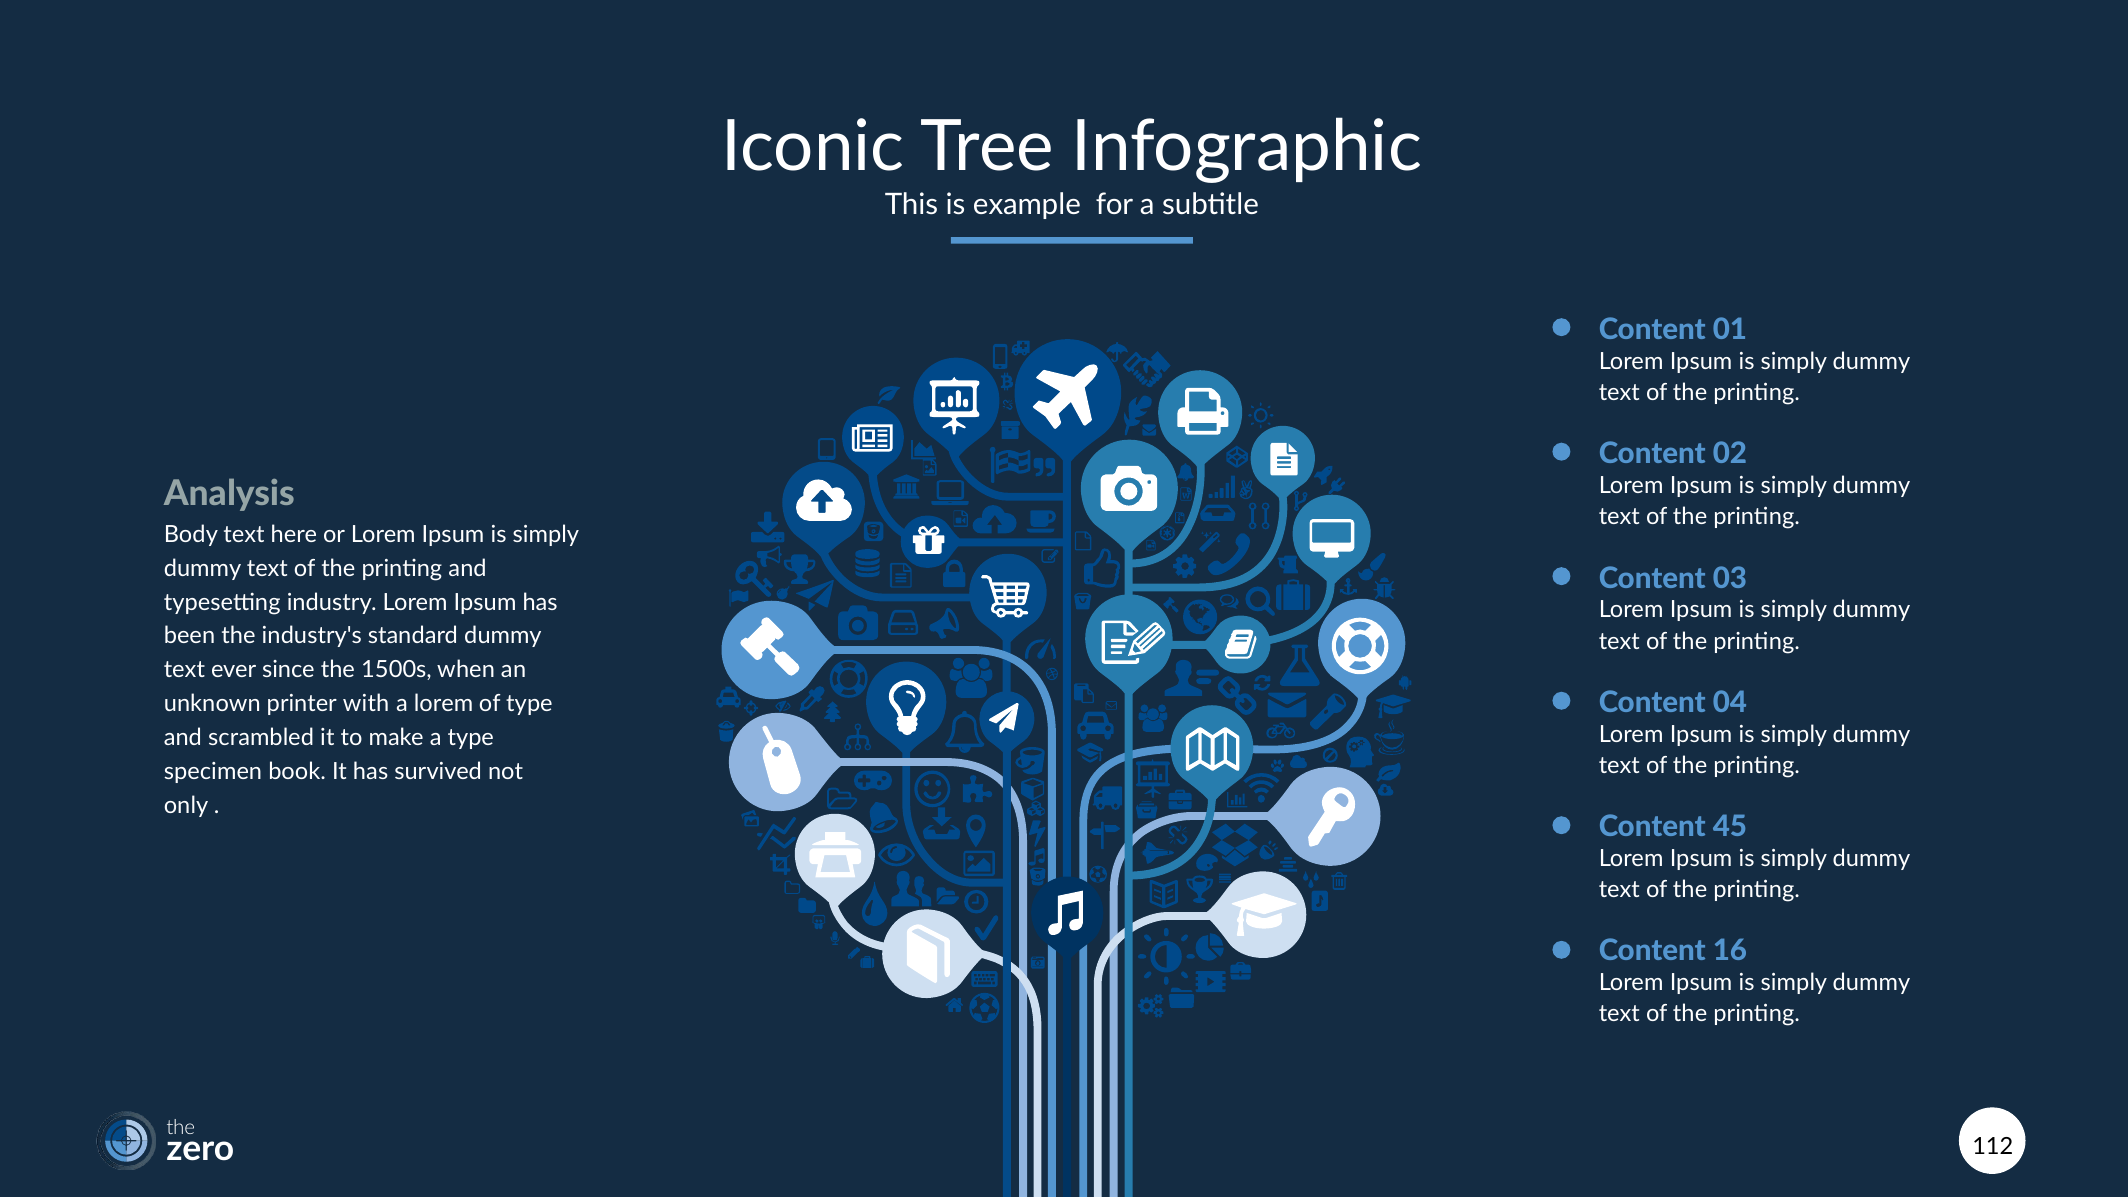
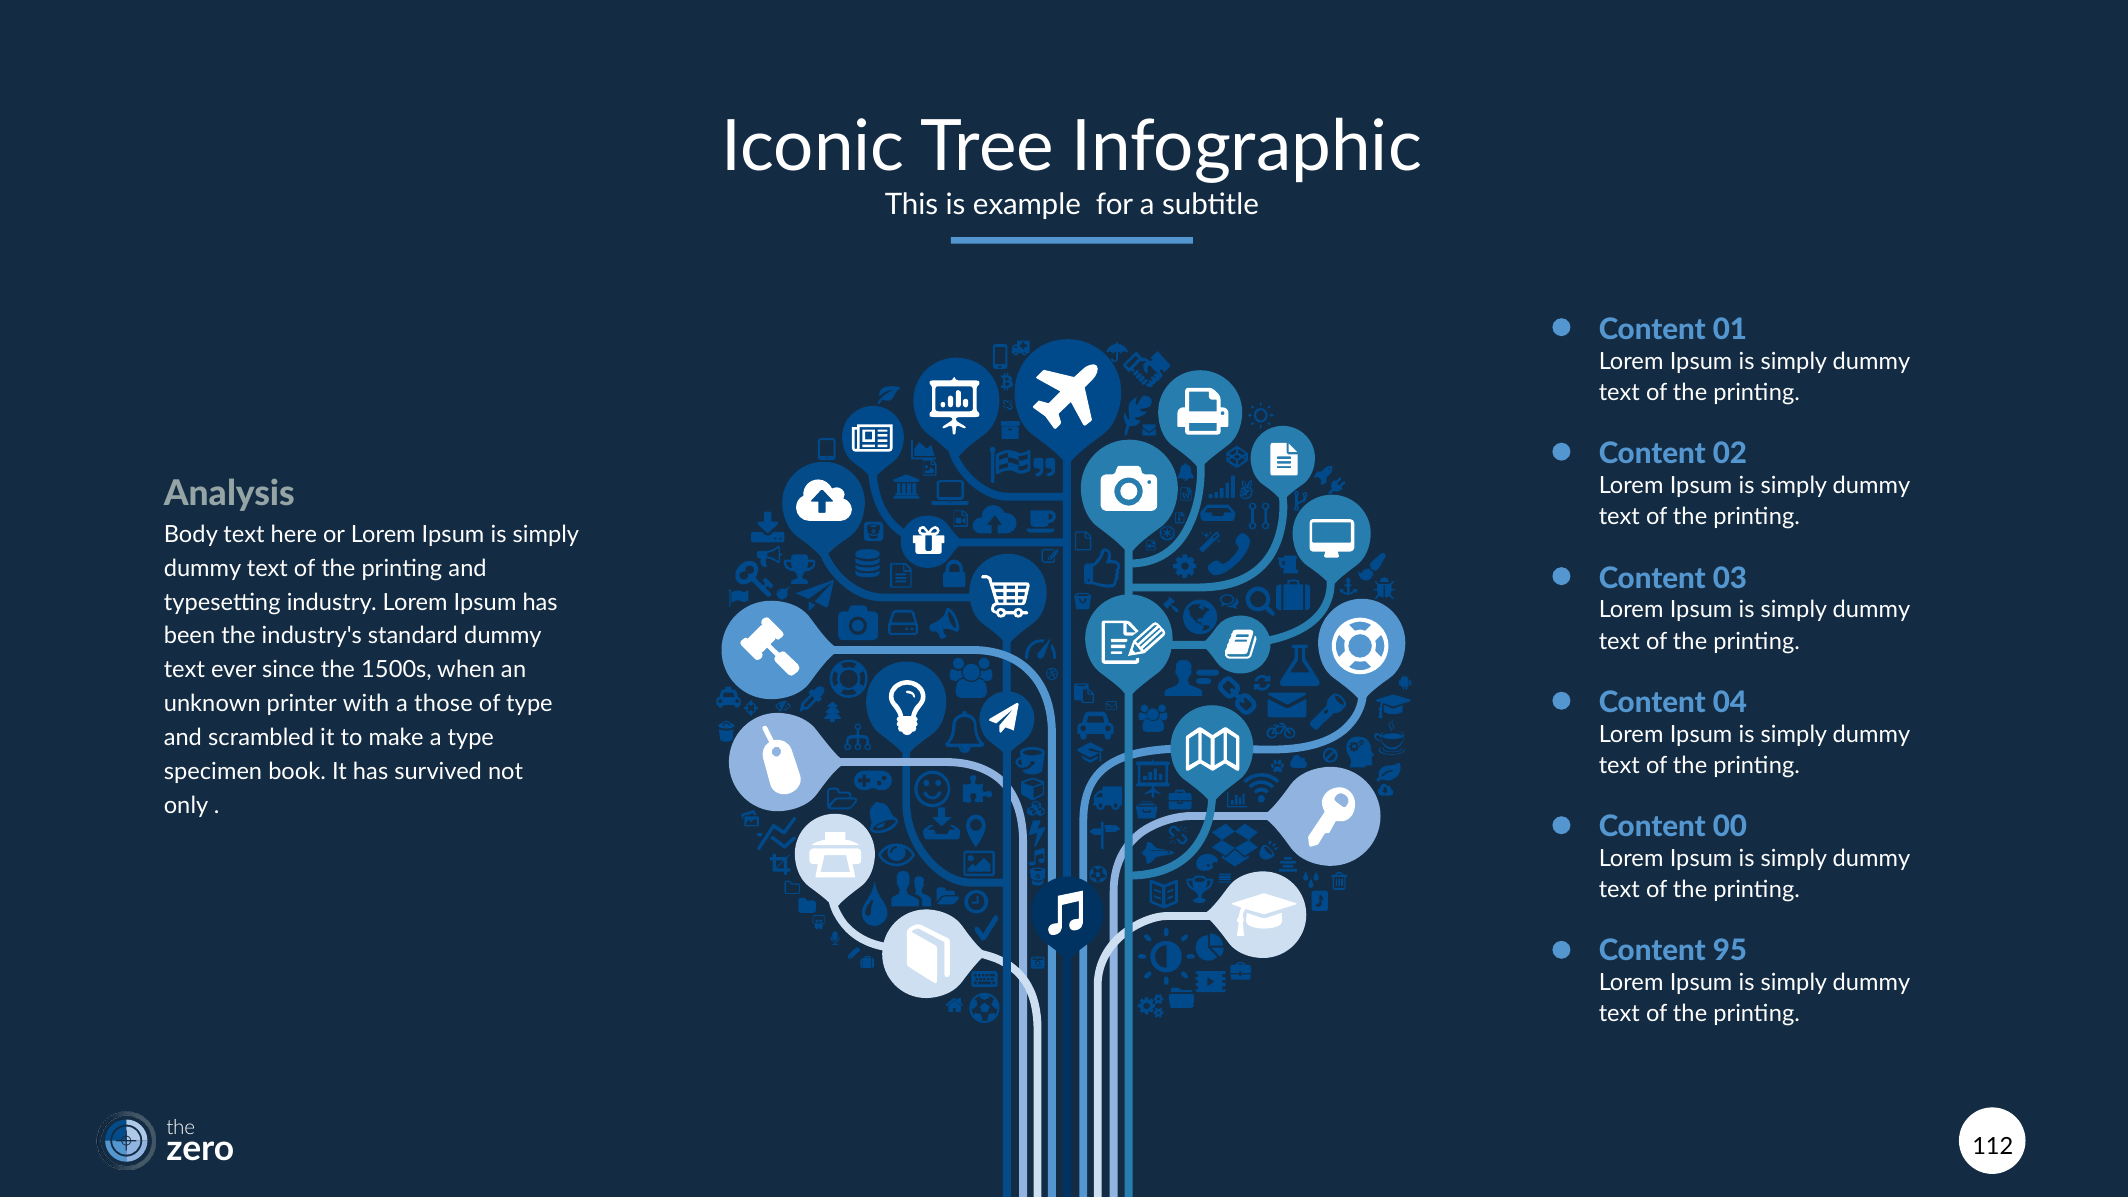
a lorem: lorem -> those
45: 45 -> 00
16: 16 -> 95
